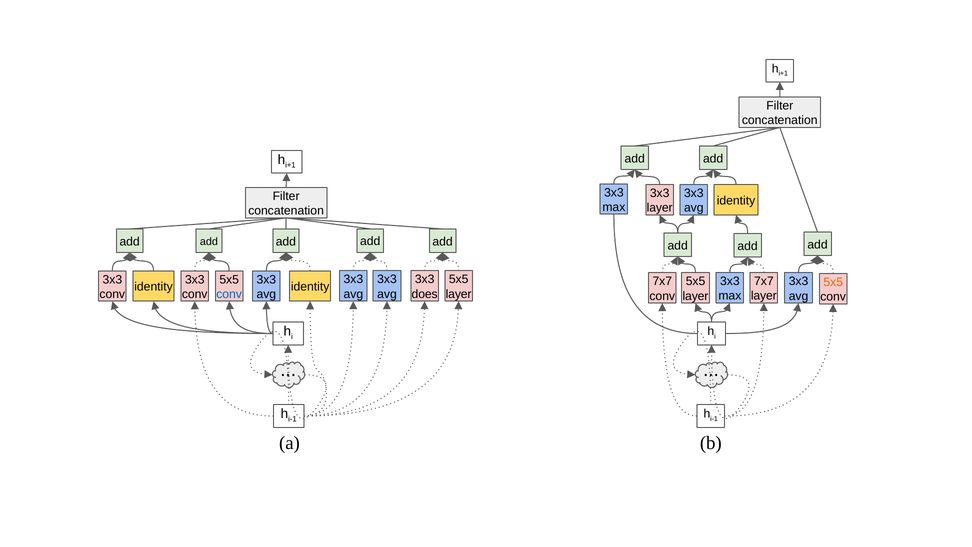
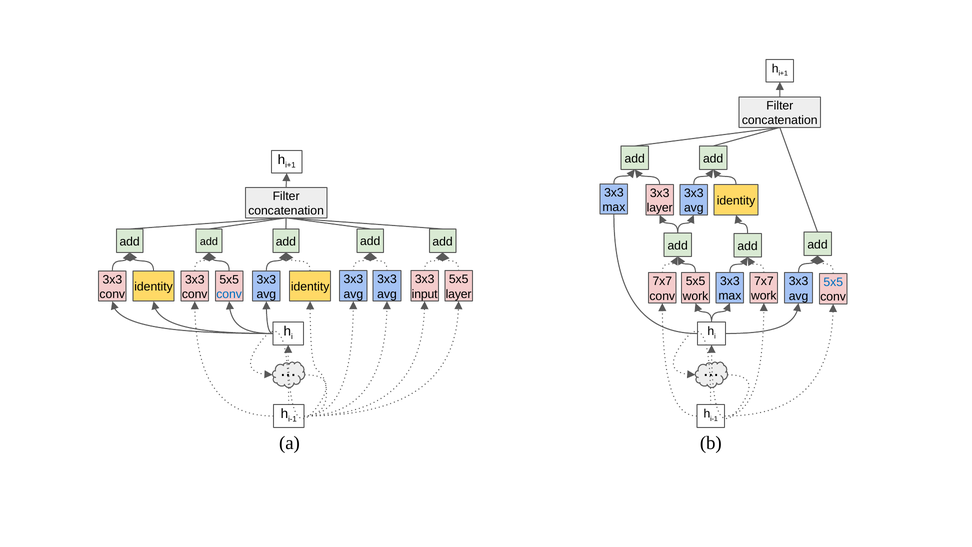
5x5 at (833, 282) colour: orange -> blue
does: does -> input
layer at (764, 296): layer -> work
layer at (695, 296): layer -> work
